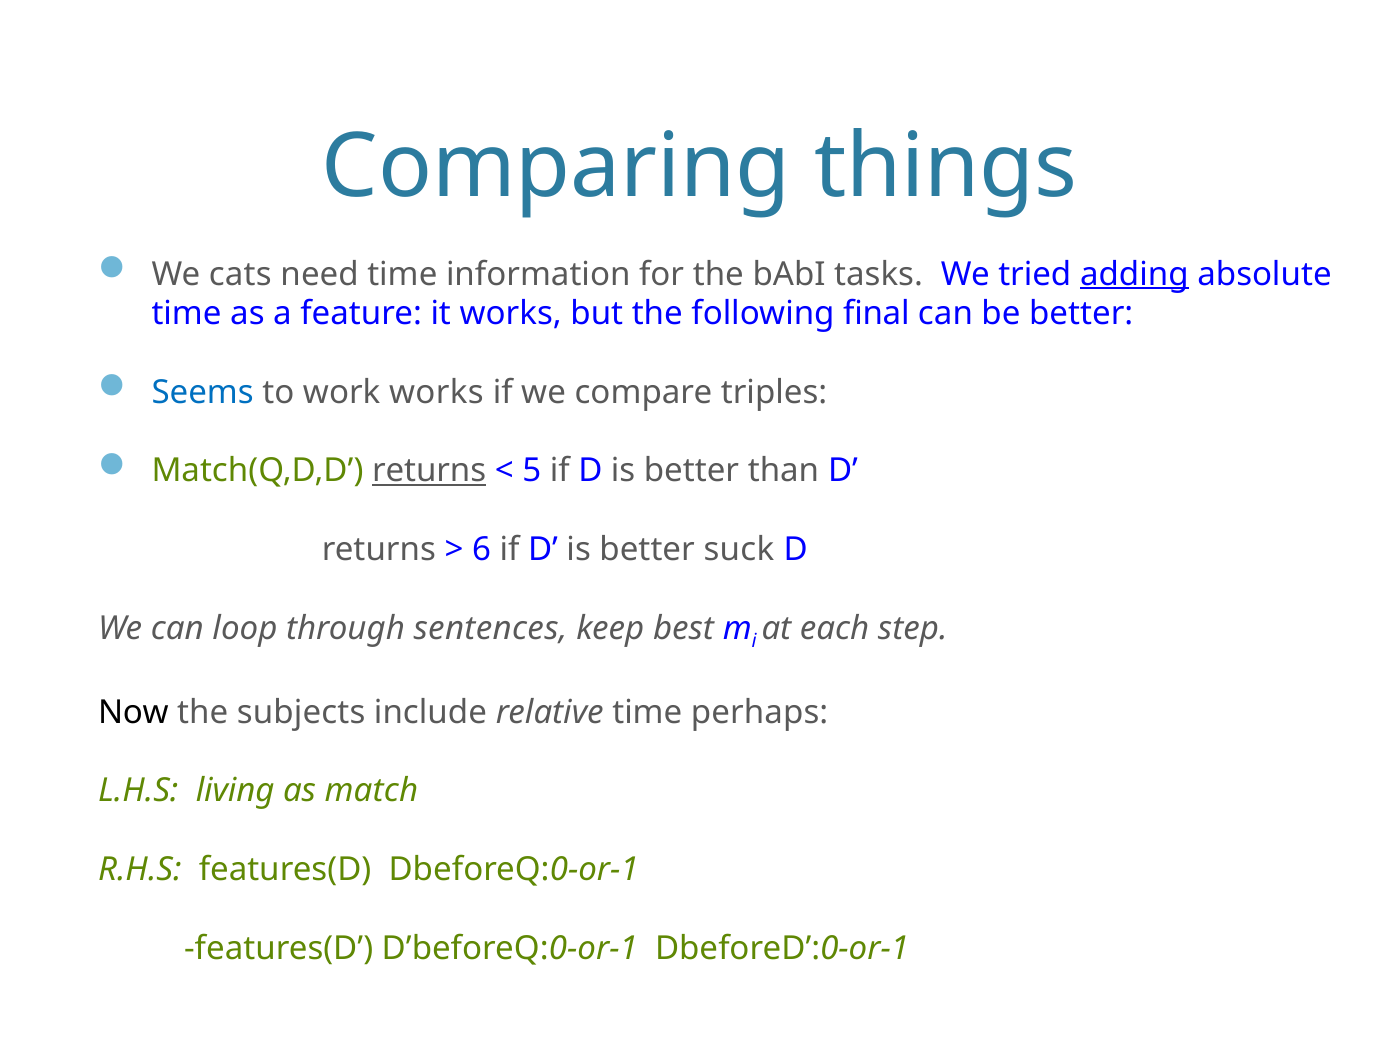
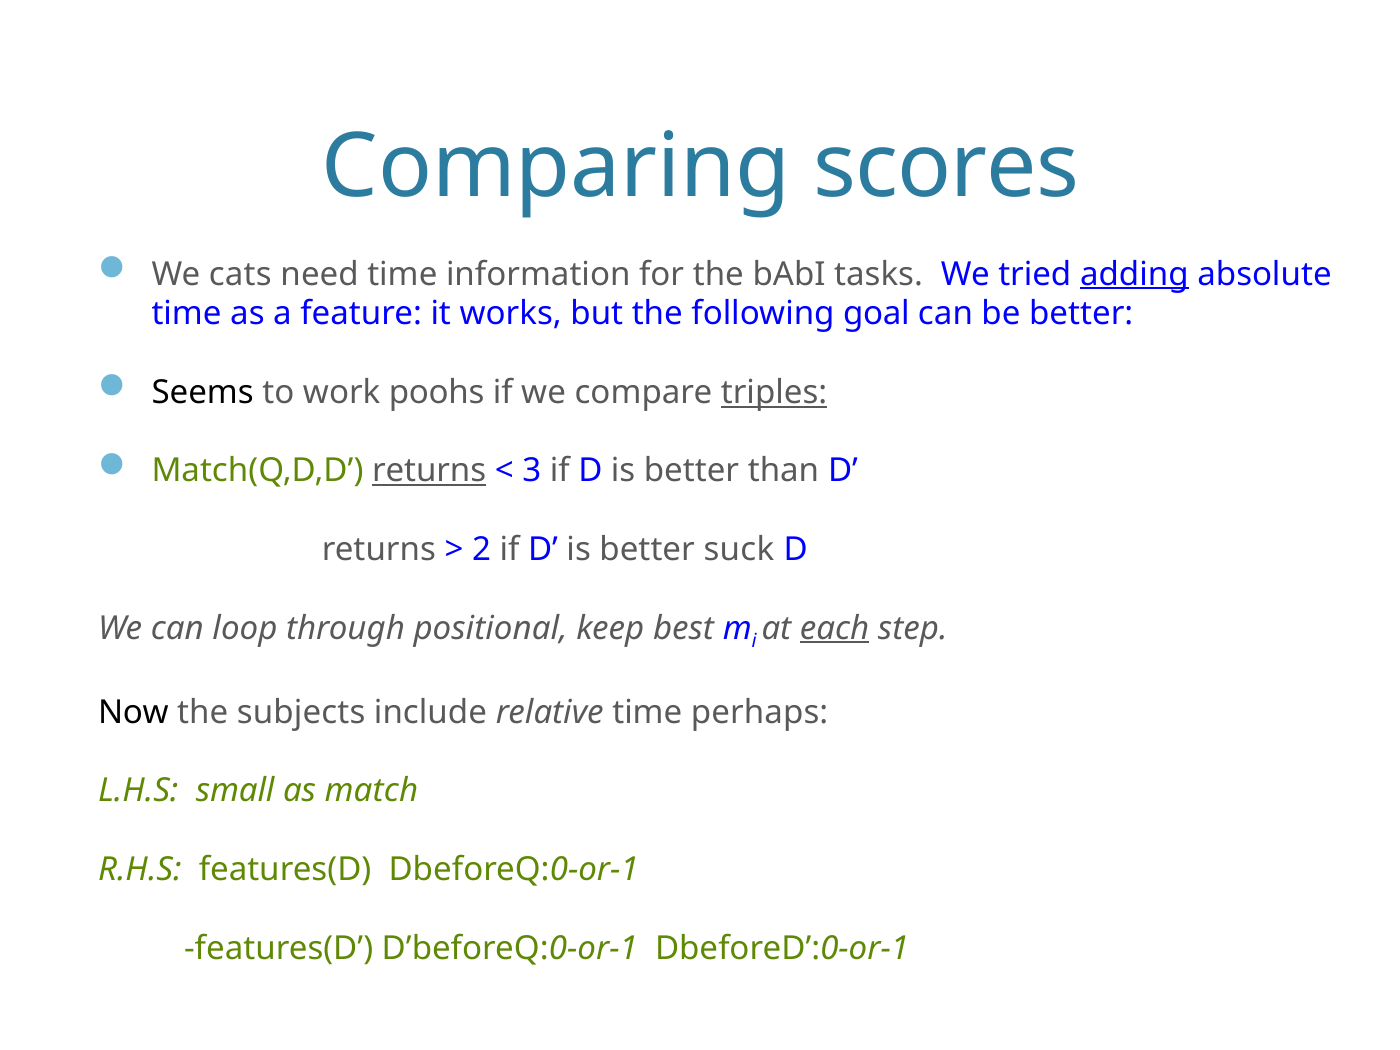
things: things -> scores
final: final -> goal
Seems colour: blue -> black
work works: works -> poohs
triples underline: none -> present
5: 5 -> 3
6: 6 -> 2
sentences: sentences -> positional
each underline: none -> present
living: living -> small
